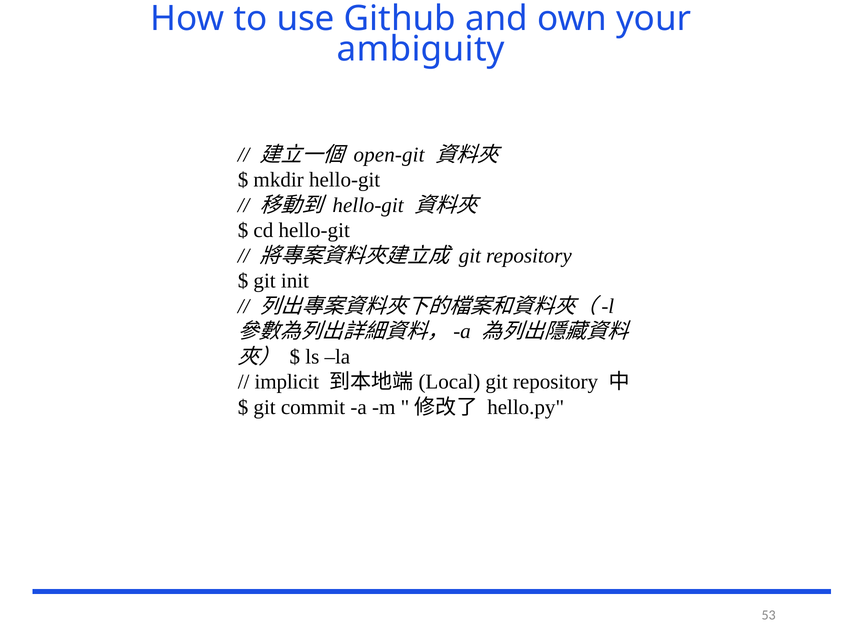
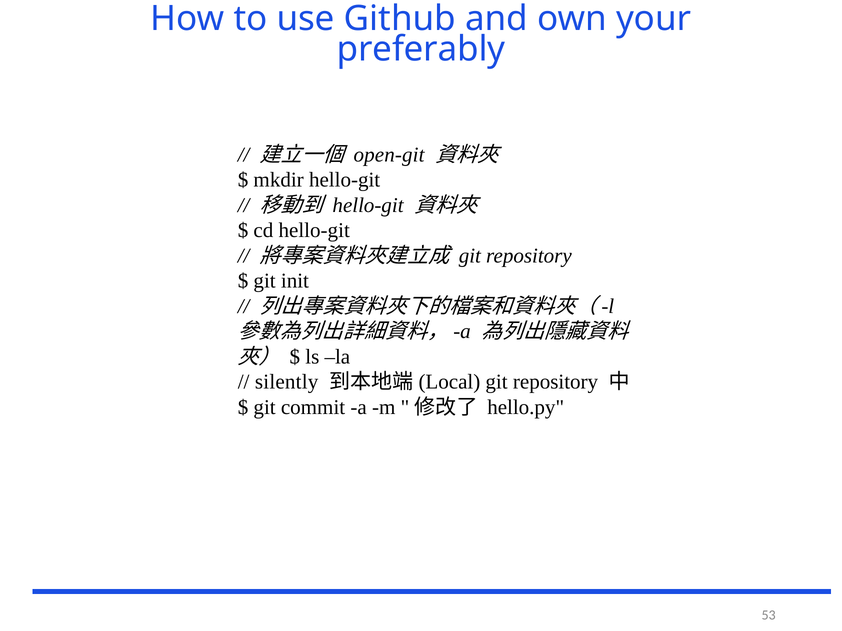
ambiguity: ambiguity -> preferably
implicit: implicit -> silently
